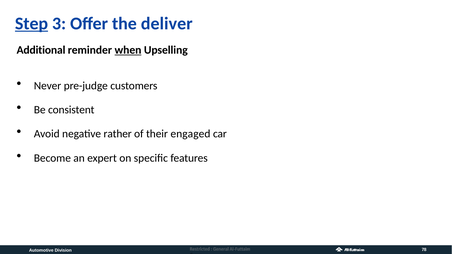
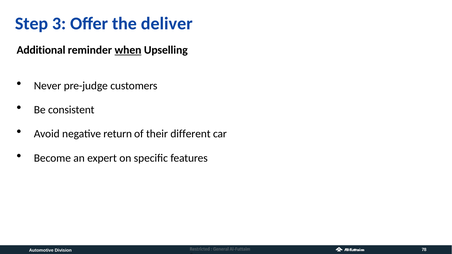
Step underline: present -> none
rather: rather -> return
engaged: engaged -> different
